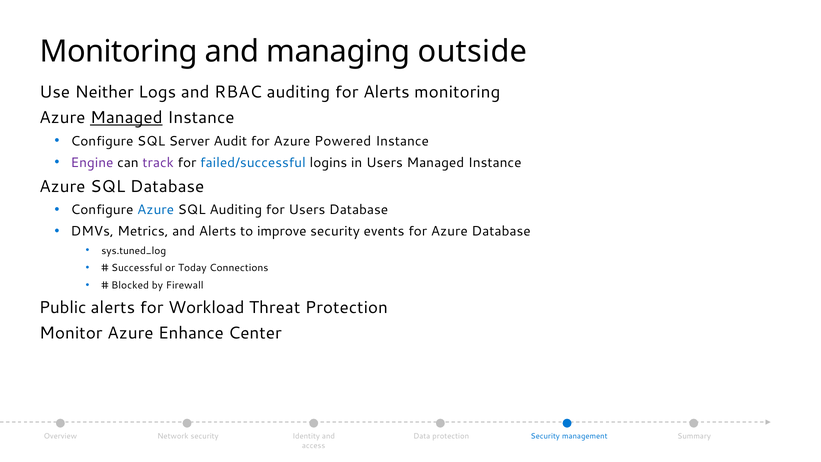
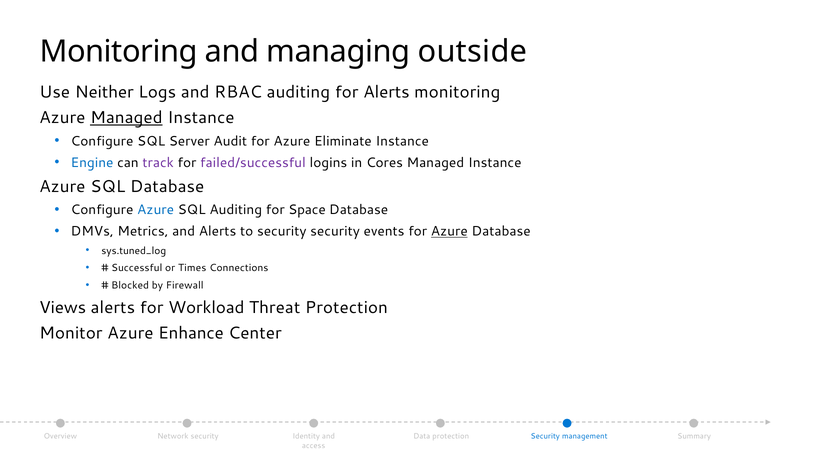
Powered: Powered -> Eliminate
Engine colour: purple -> blue
failed/successful colour: blue -> purple
in Users: Users -> Cores
for Users: Users -> Space
to improve: improve -> security
Azure at (449, 231) underline: none -> present
Today: Today -> Times
Public: Public -> Views
